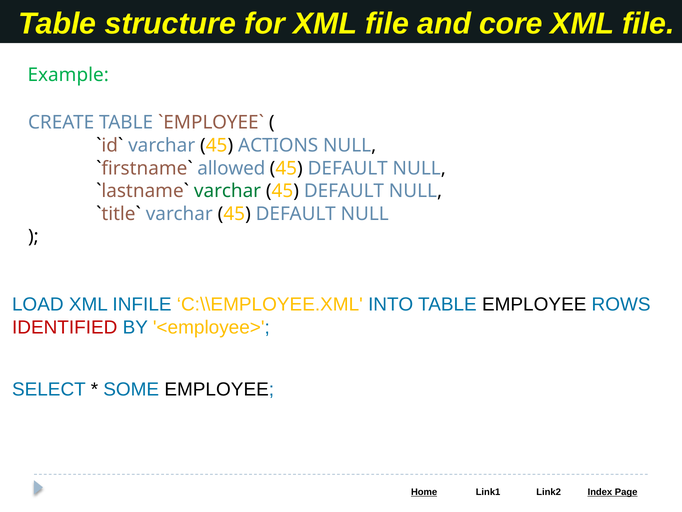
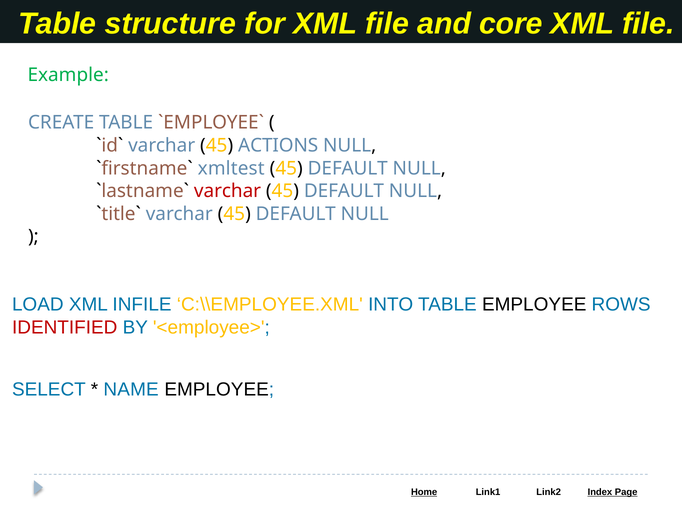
allowed: allowed -> xmltest
varchar at (228, 191) colour: green -> red
SOME: SOME -> NAME
